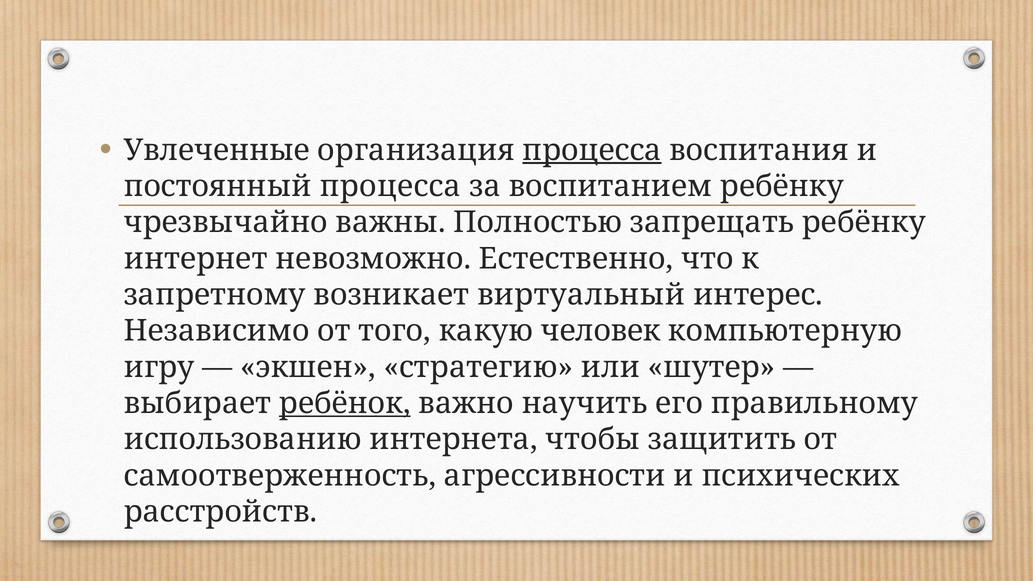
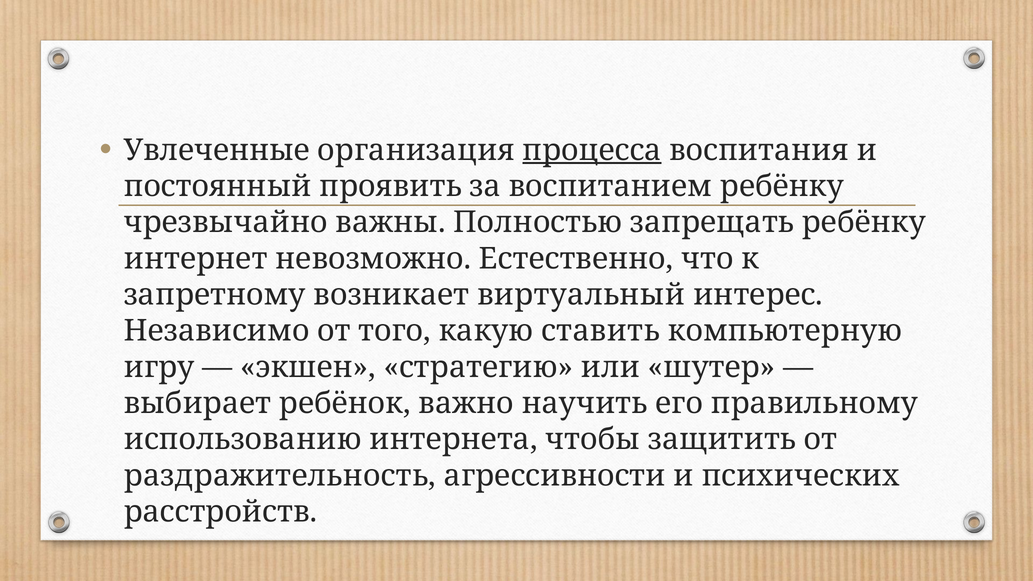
постоянный процесса: процесса -> проявить
человек: человек -> ставить
ребёнок underline: present -> none
самоотверженность: самоотверженность -> раздражительность
